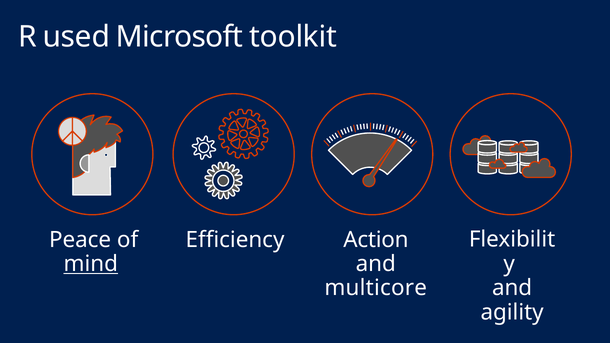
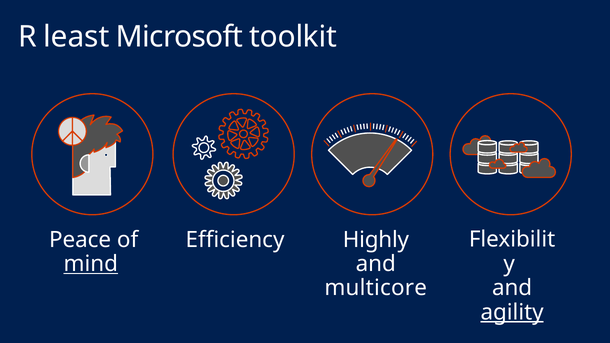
used: used -> least
Action: Action -> Highly
agility underline: none -> present
